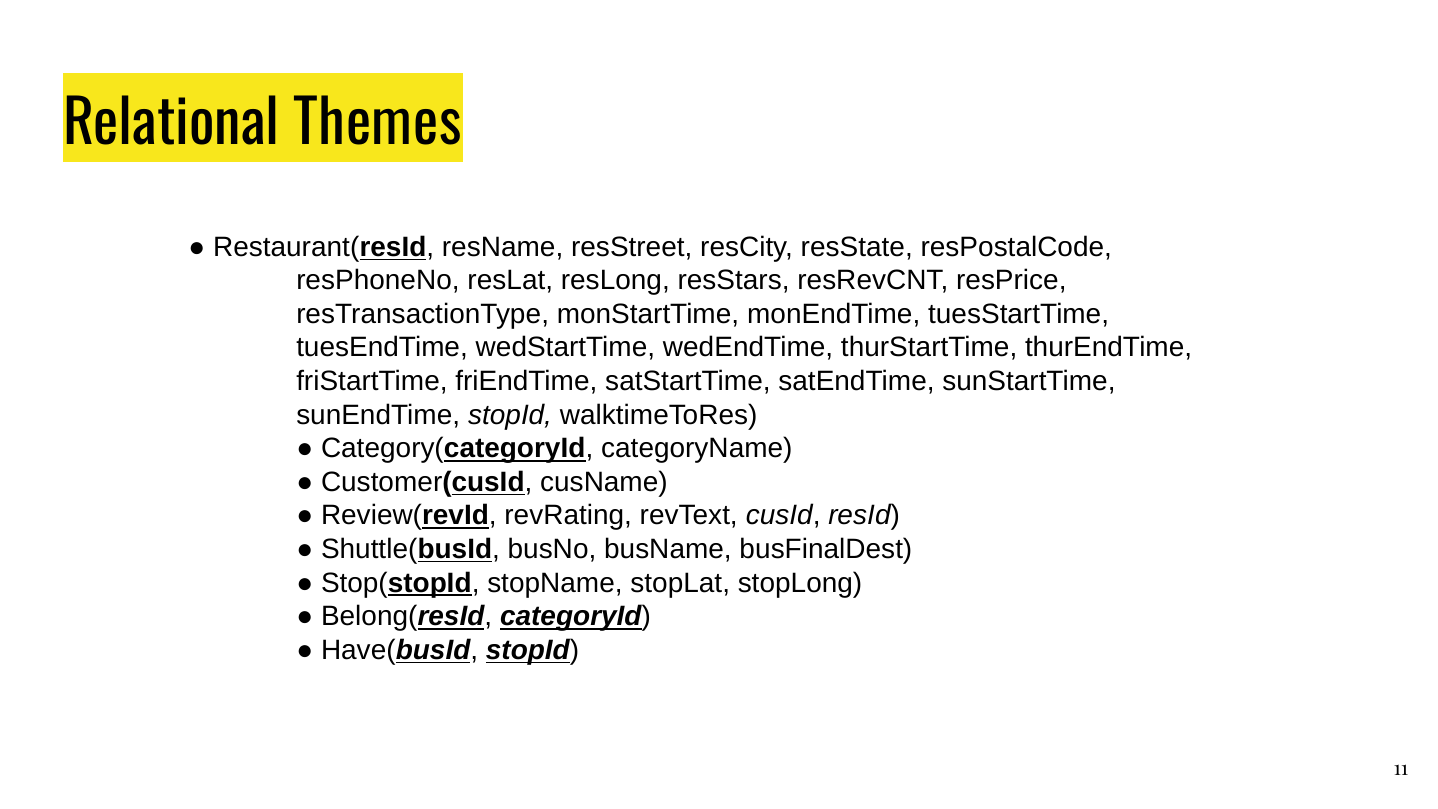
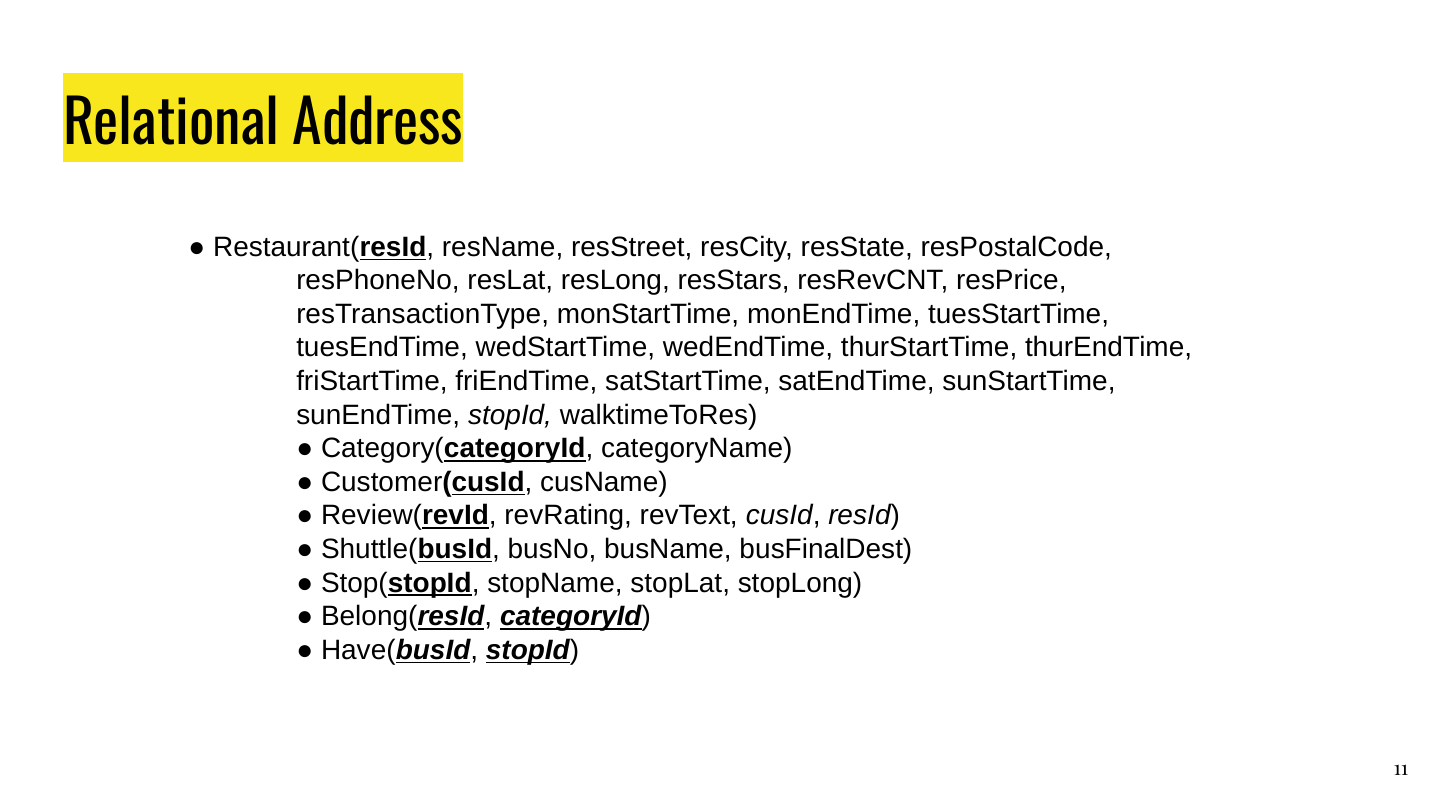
Themes: Themes -> Address
